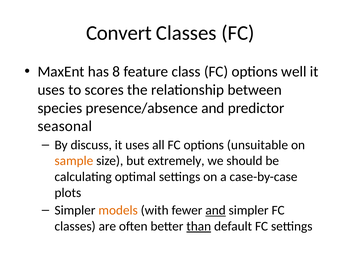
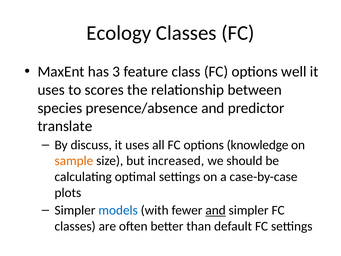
Convert: Convert -> Ecology
8: 8 -> 3
seasonal: seasonal -> translate
unsuitable: unsuitable -> knowledge
extremely: extremely -> increased
models colour: orange -> blue
than underline: present -> none
